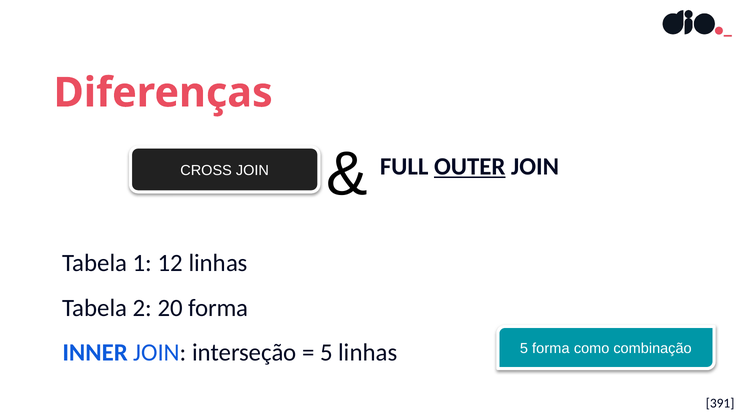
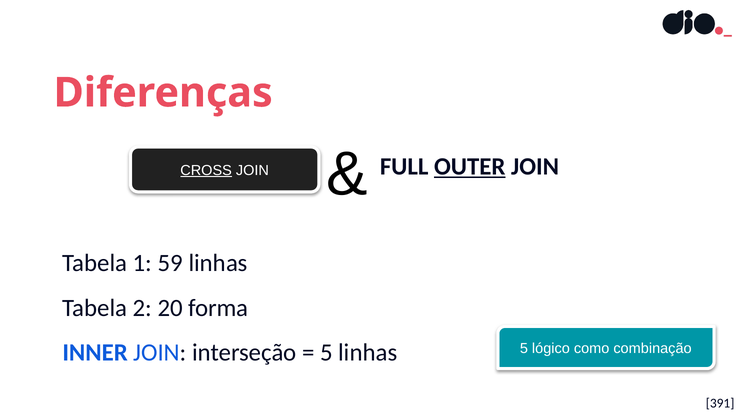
CROSS underline: none -> present
12: 12 -> 59
5 forma: forma -> lógico
